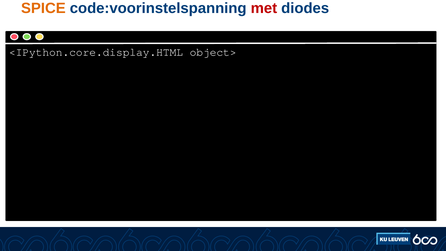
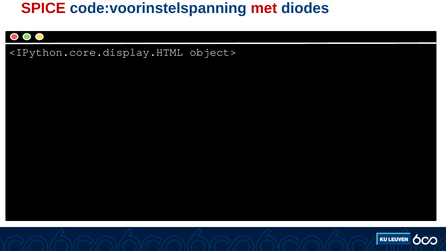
SPICE colour: orange -> red
